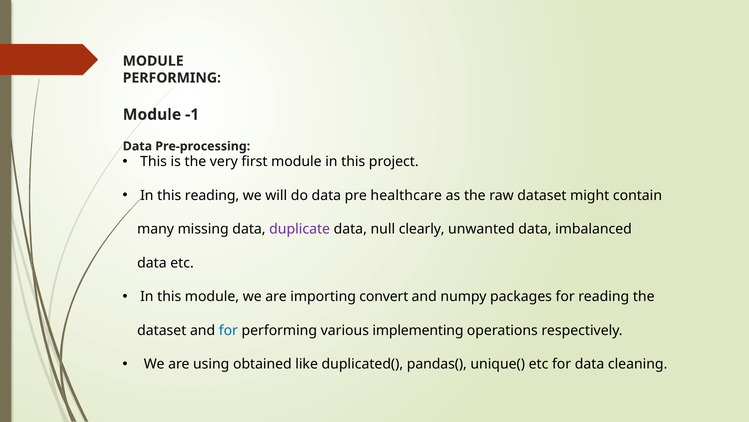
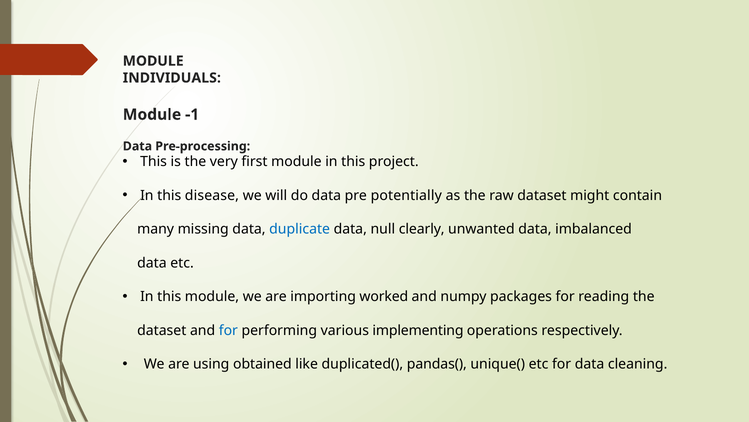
PERFORMING at (172, 78): PERFORMING -> INDIVIDUALS
this reading: reading -> disease
healthcare: healthcare -> potentially
duplicate colour: purple -> blue
convert: convert -> worked
